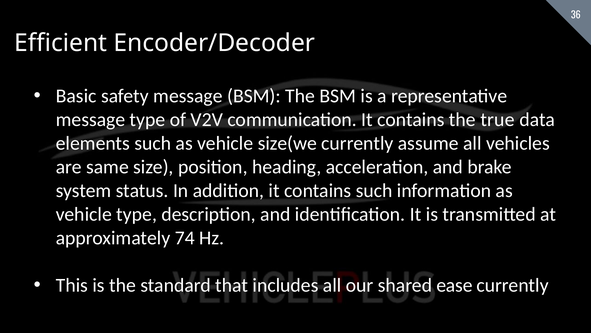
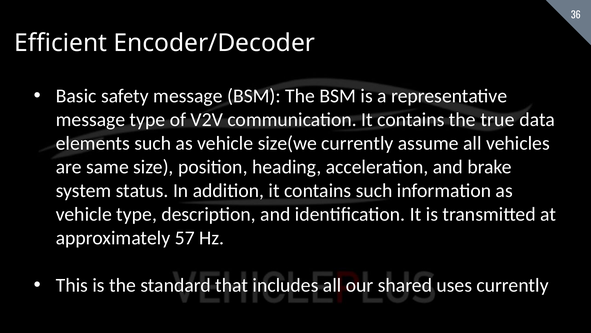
74: 74 -> 57
ease: ease -> uses
